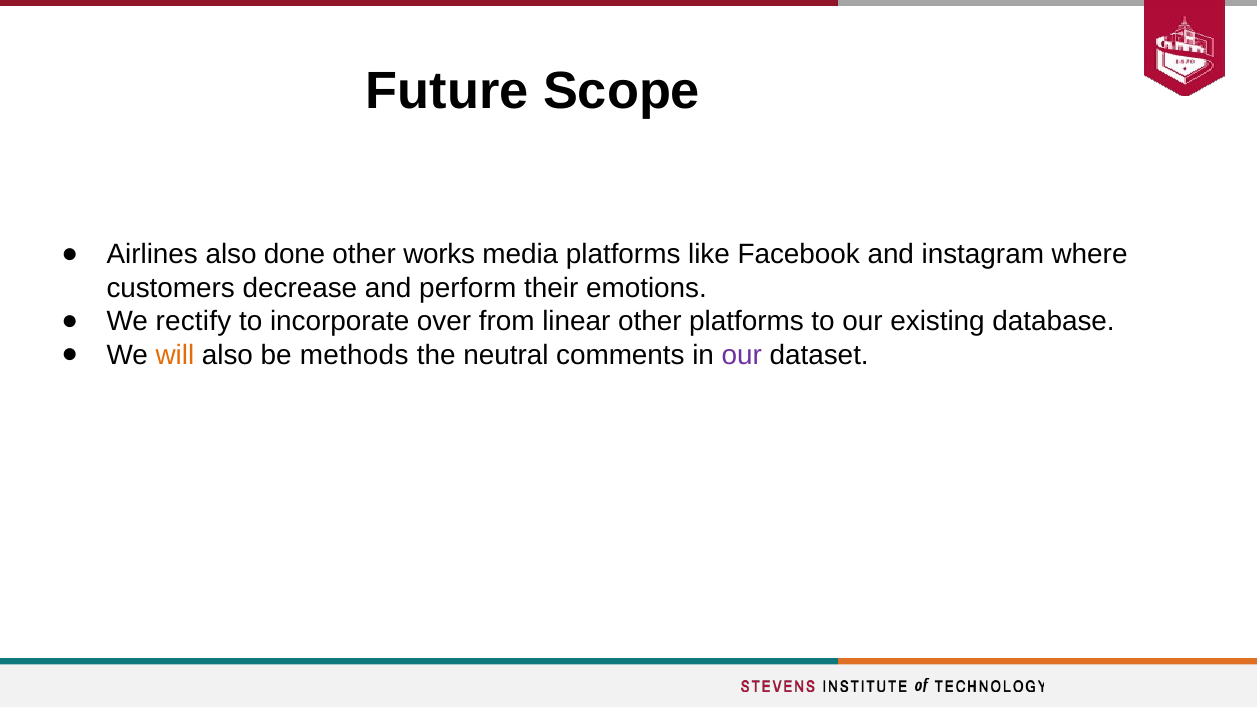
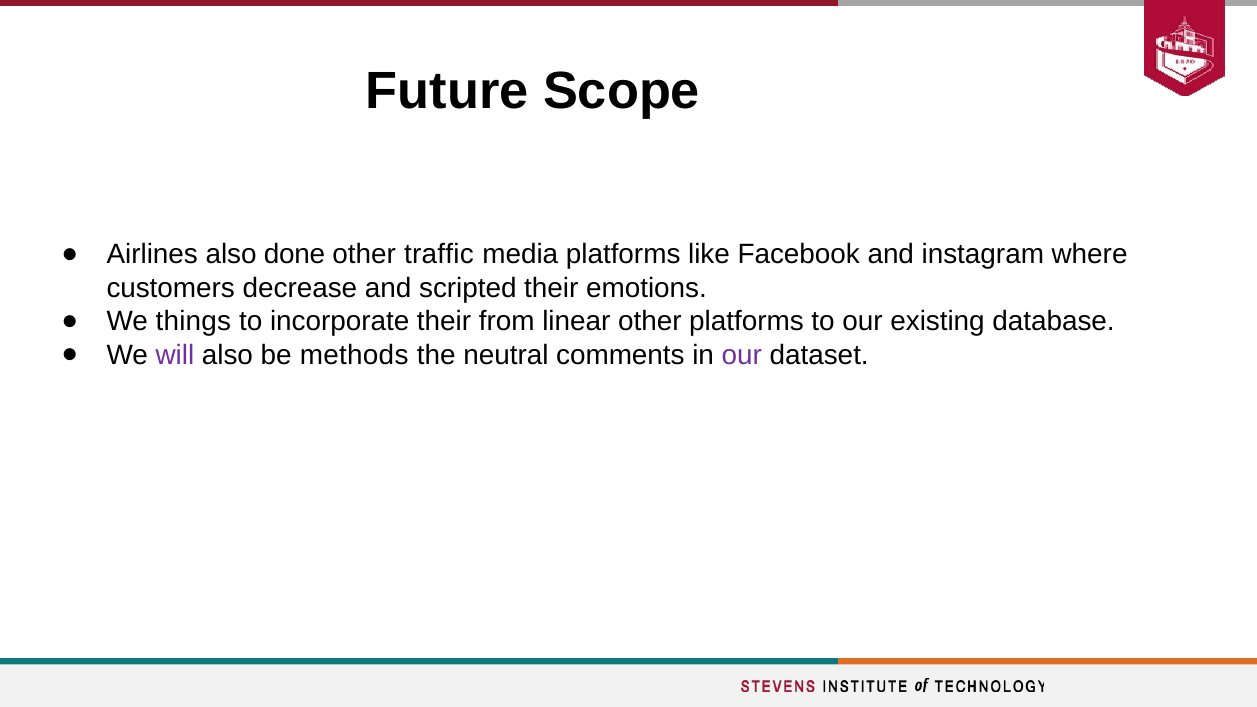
works: works -> traffic
perform: perform -> scripted
rectify: rectify -> things
incorporate over: over -> their
will colour: orange -> purple
